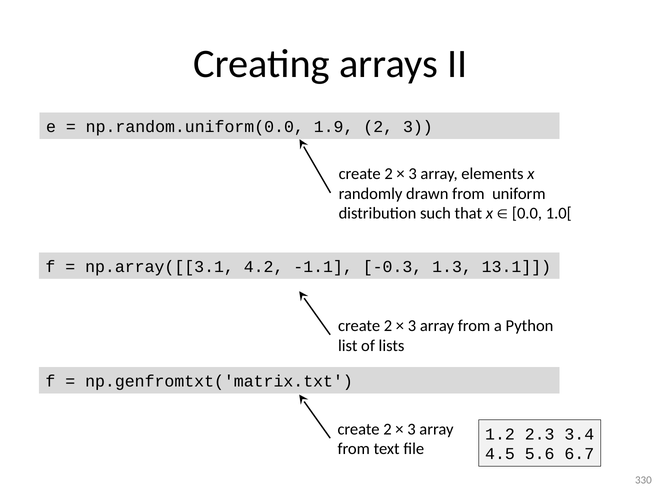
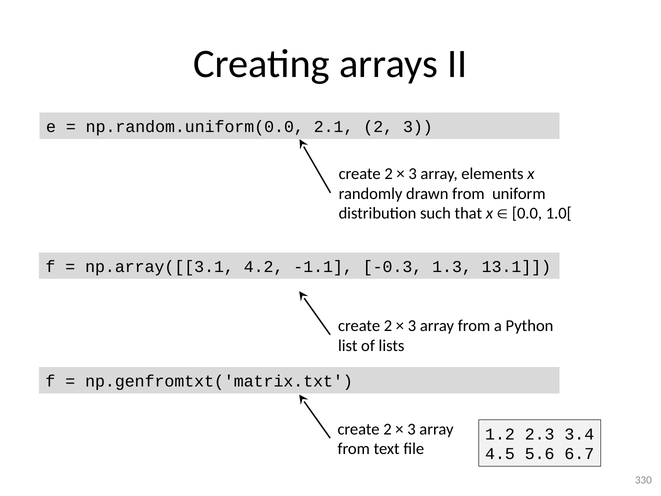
1.9: 1.9 -> 2.1
